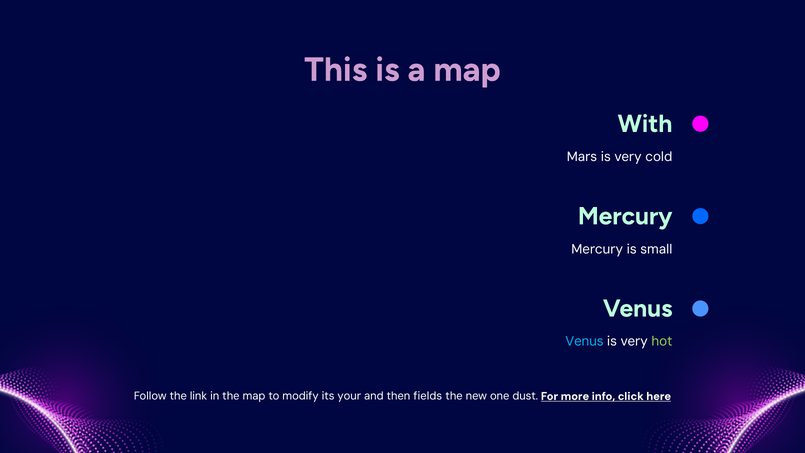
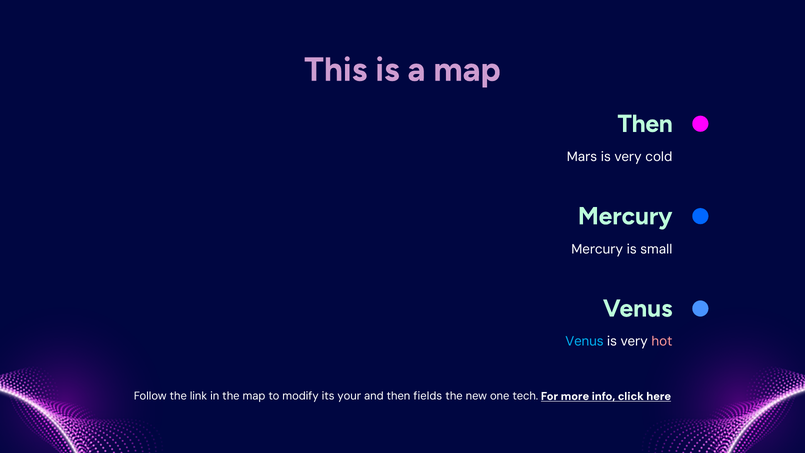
With at (645, 124): With -> Then
hot colour: light green -> pink
dust: dust -> tech
